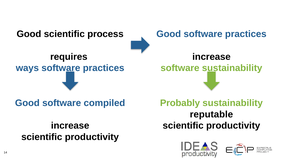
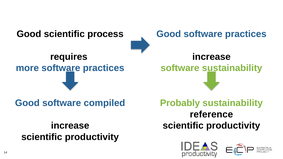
ways: ways -> more
reputable: reputable -> reference
